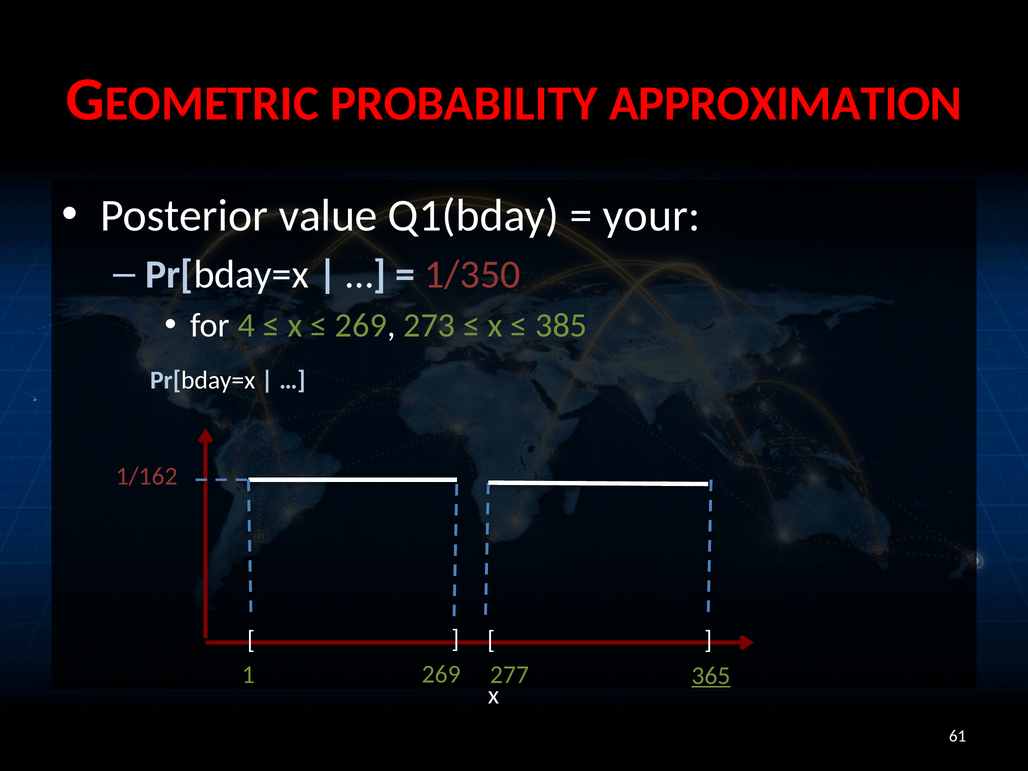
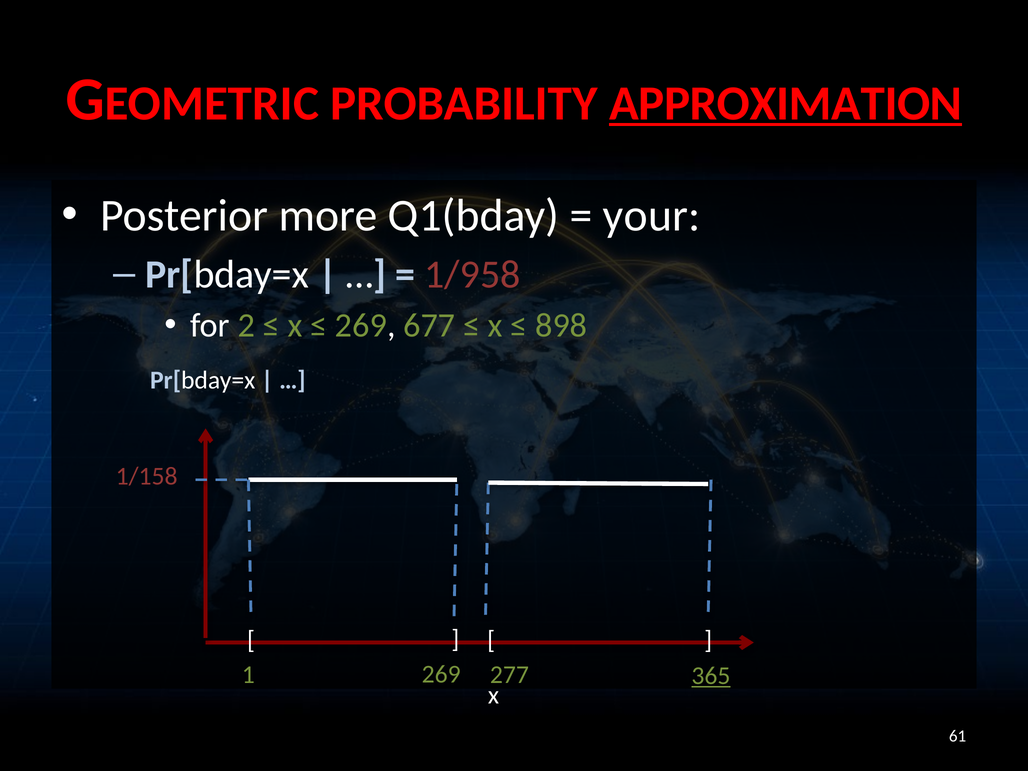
APPROXIMATION underline: none -> present
value: value -> more
1/350: 1/350 -> 1/958
4: 4 -> 2
273: 273 -> 677
385: 385 -> 898
1/162: 1/162 -> 1/158
